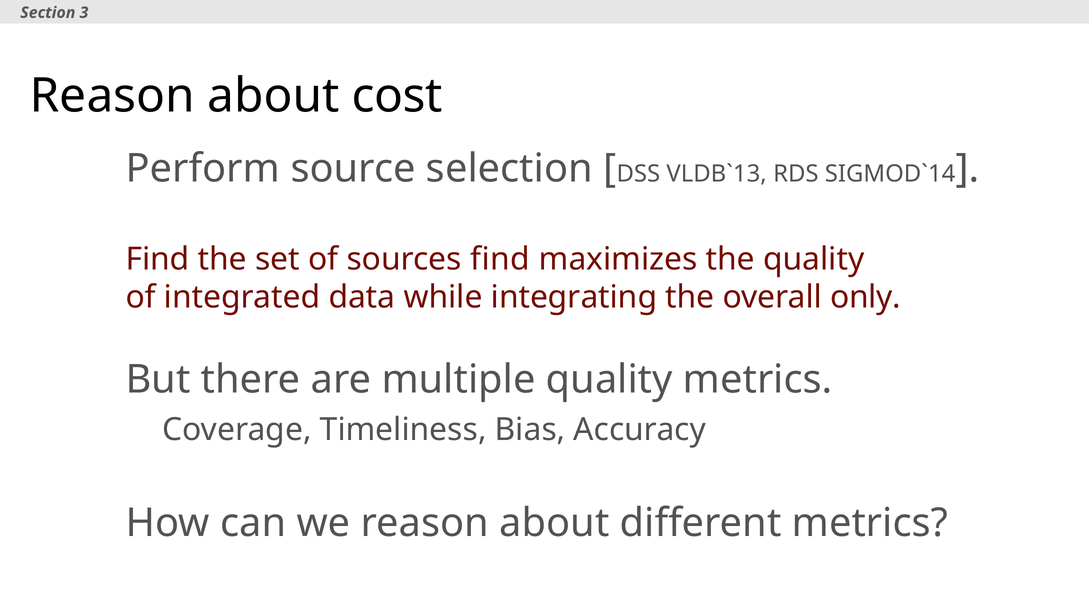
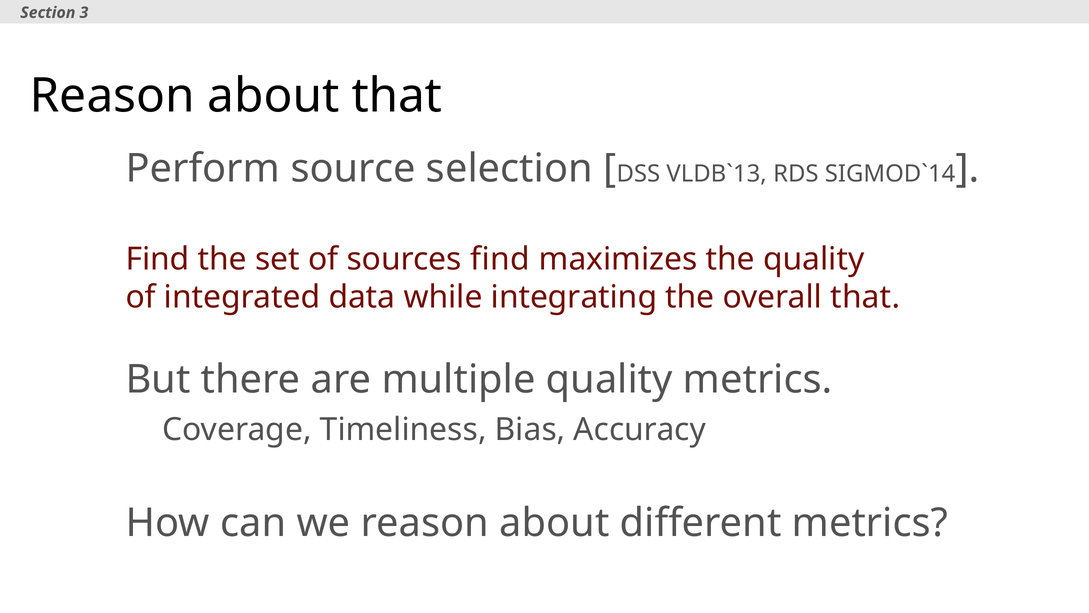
about cost: cost -> that
overall only: only -> that
